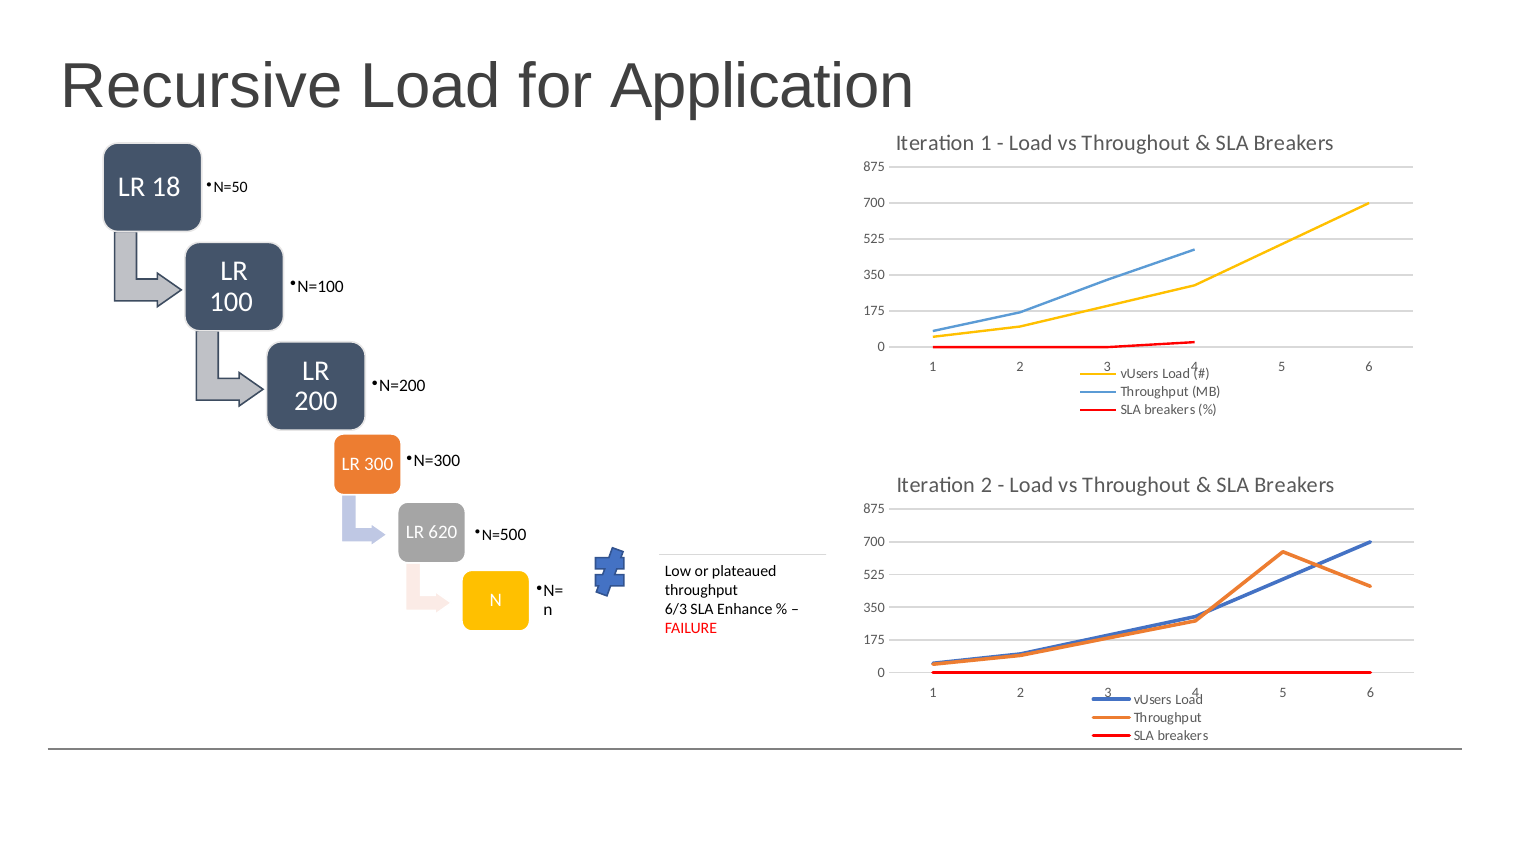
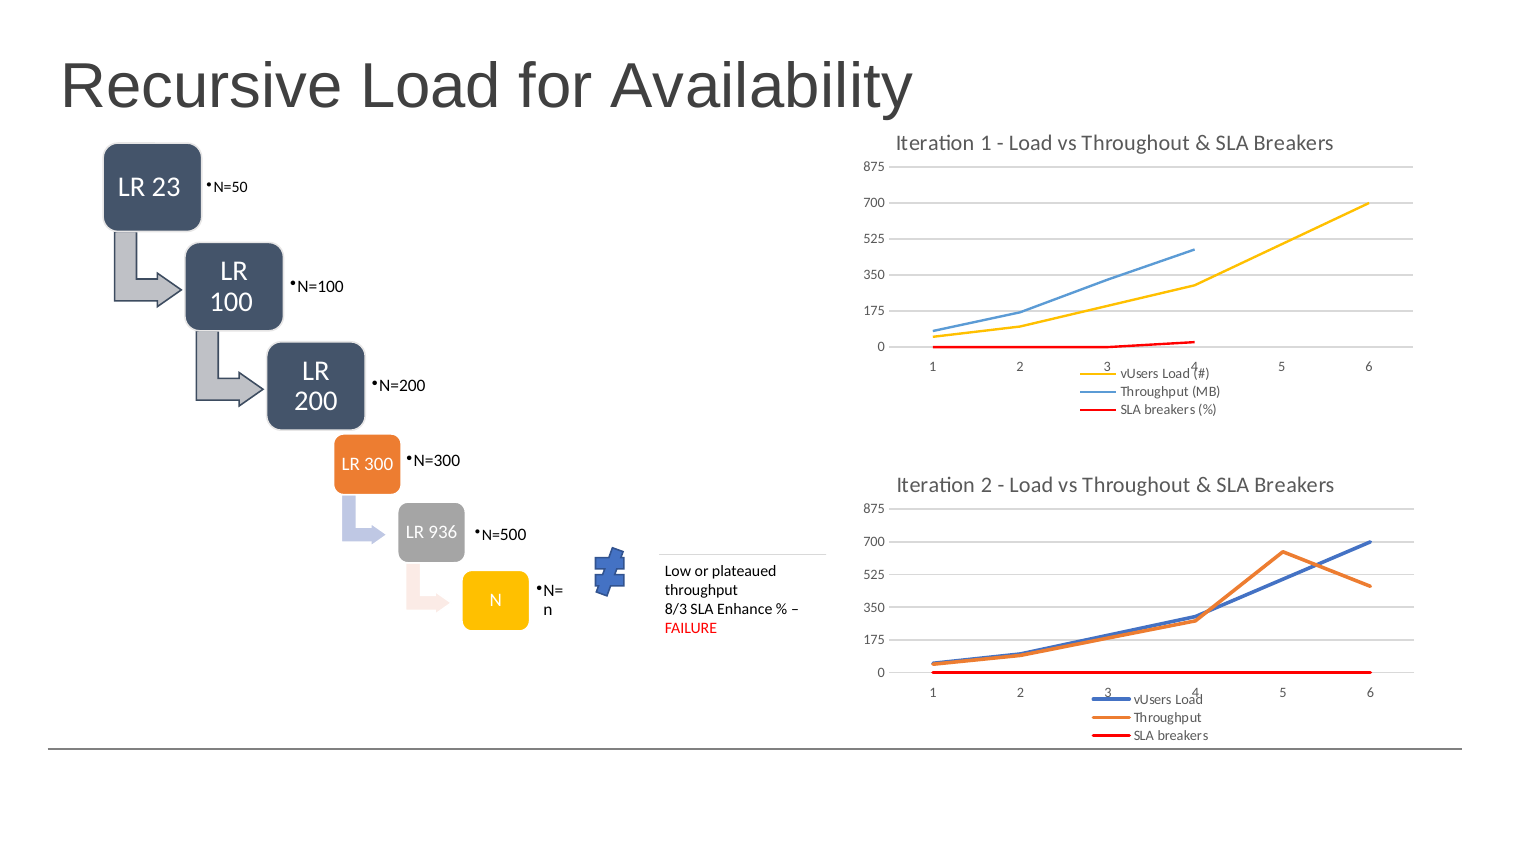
Application: Application -> Availability
18: 18 -> 23
620: 620 -> 936
6/3: 6/3 -> 8/3
